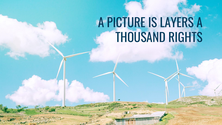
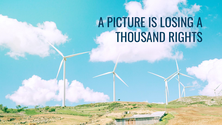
LAYERS: LAYERS -> LOSING
